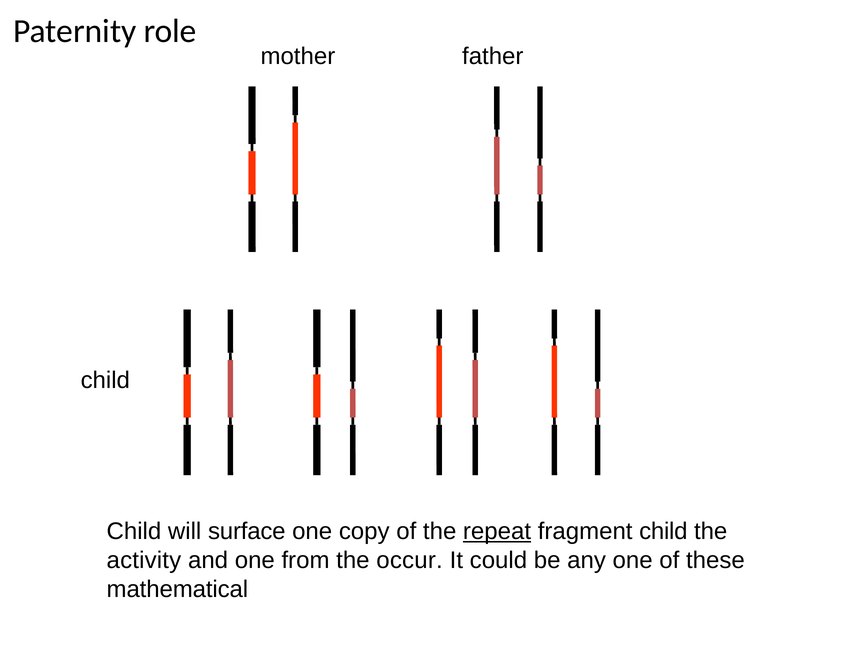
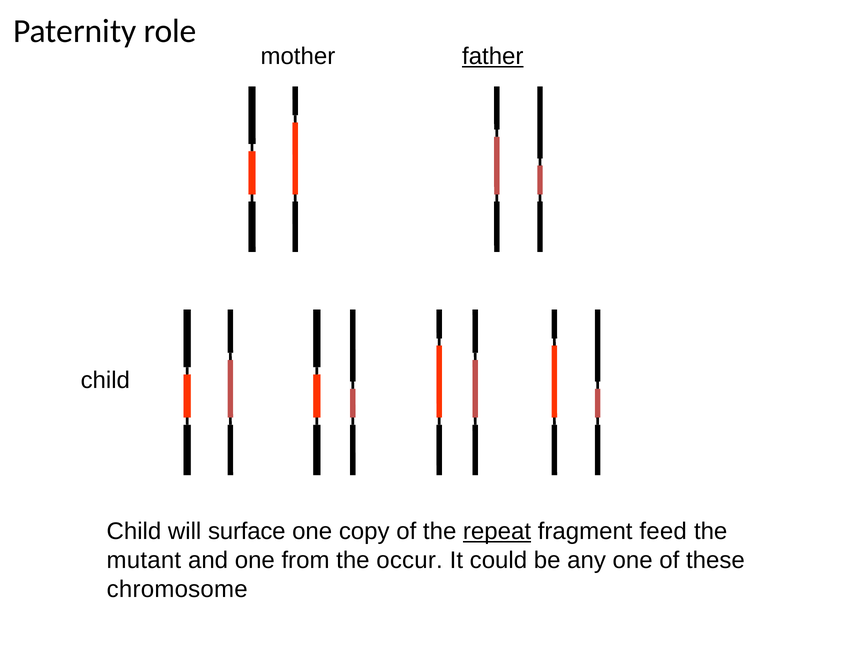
father underline: none -> present
fragment child: child -> feed
activity: activity -> mutant
mathematical: mathematical -> chromosome
